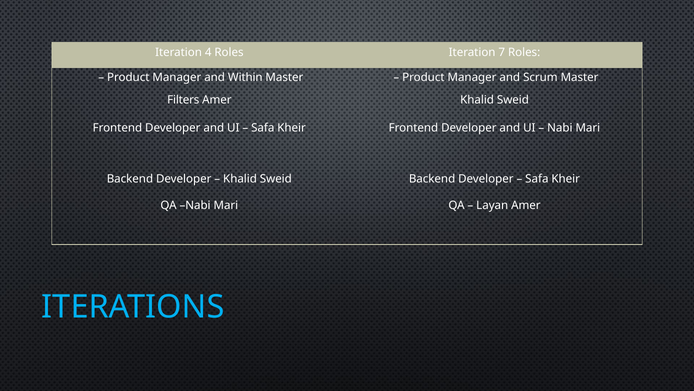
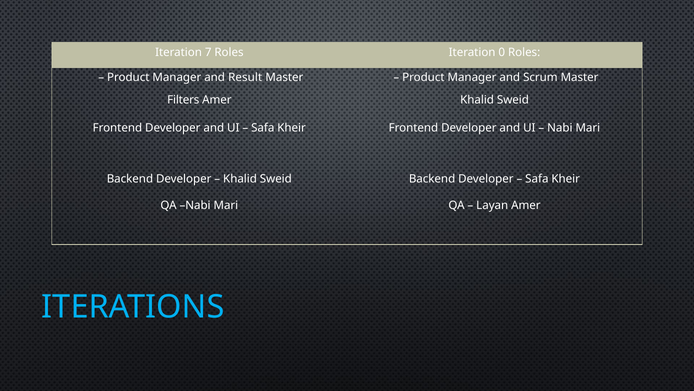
4: 4 -> 7
7: 7 -> 0
Within: Within -> Result
